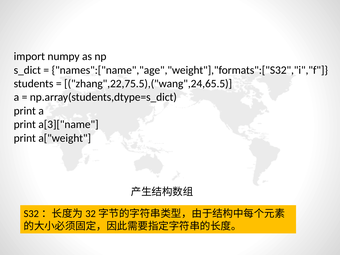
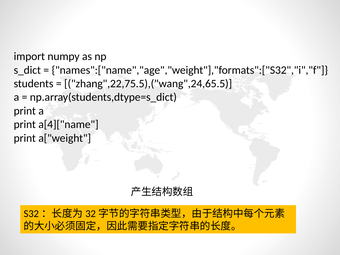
a[3]["name: a[3]["name -> a[4]["name
